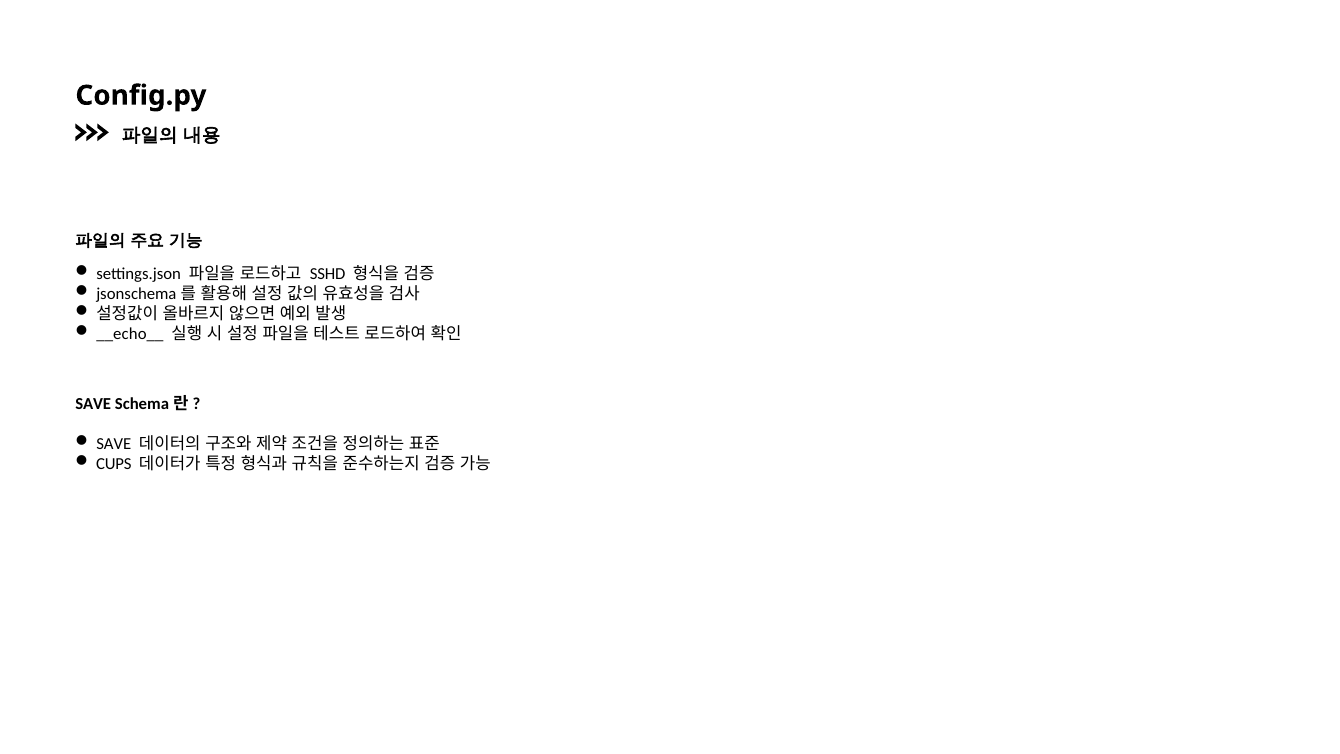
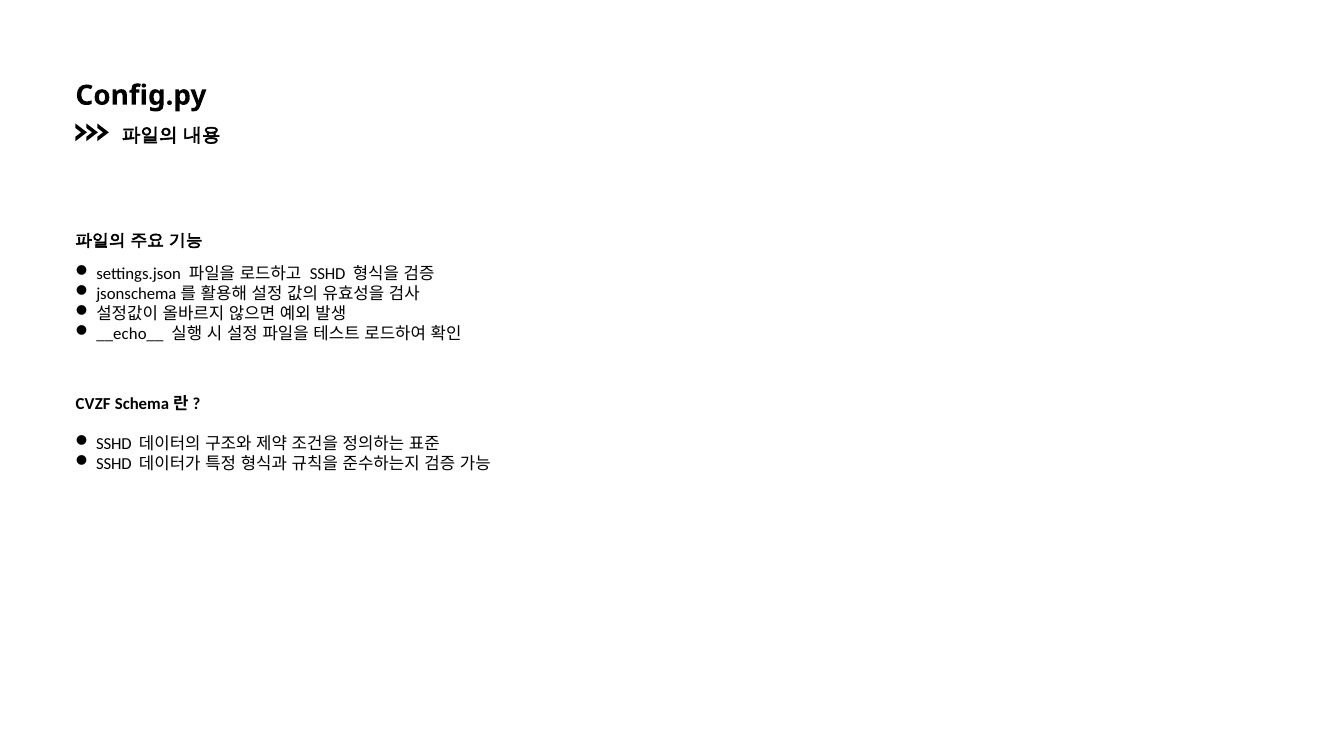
SAVE at (93, 404): SAVE -> CVZF
SAVE at (114, 444): SAVE -> SSHD
CUPS at (114, 464): CUPS -> SSHD
